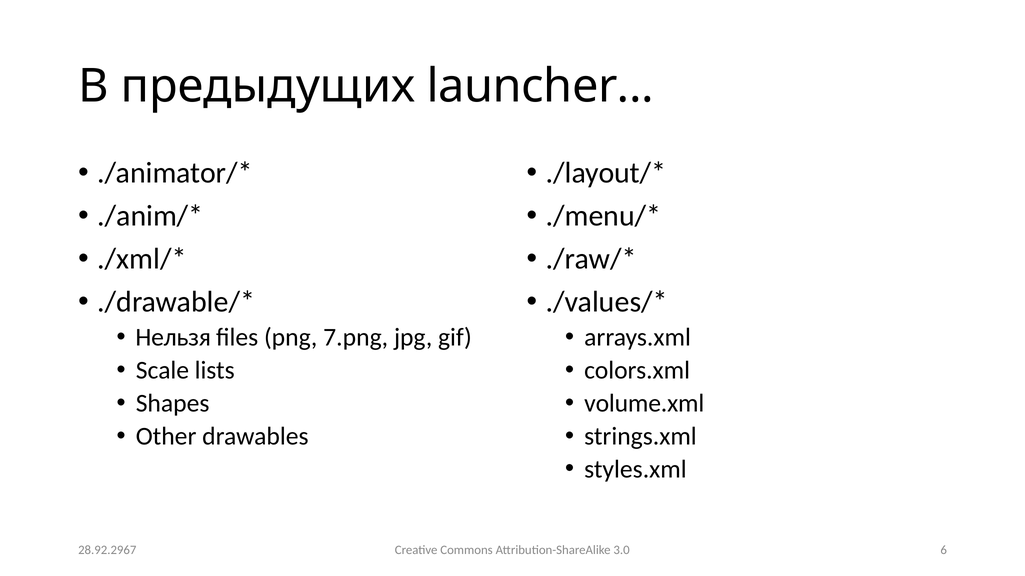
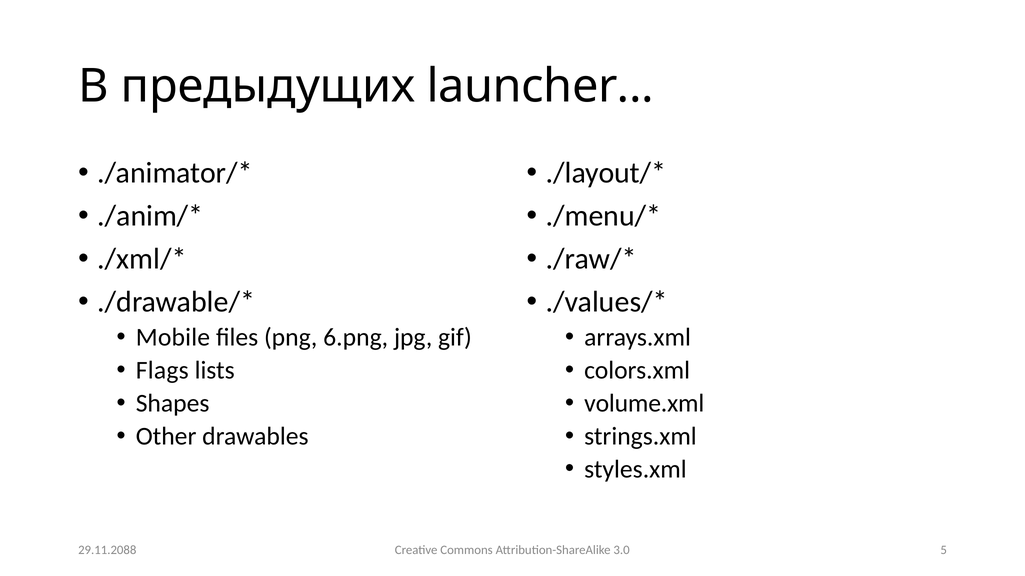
Нельзя: Нельзя -> Mobile
7.png: 7.png -> 6.png
Scale: Scale -> Flags
28.92.2967: 28.92.2967 -> 29.11.2088
6: 6 -> 5
